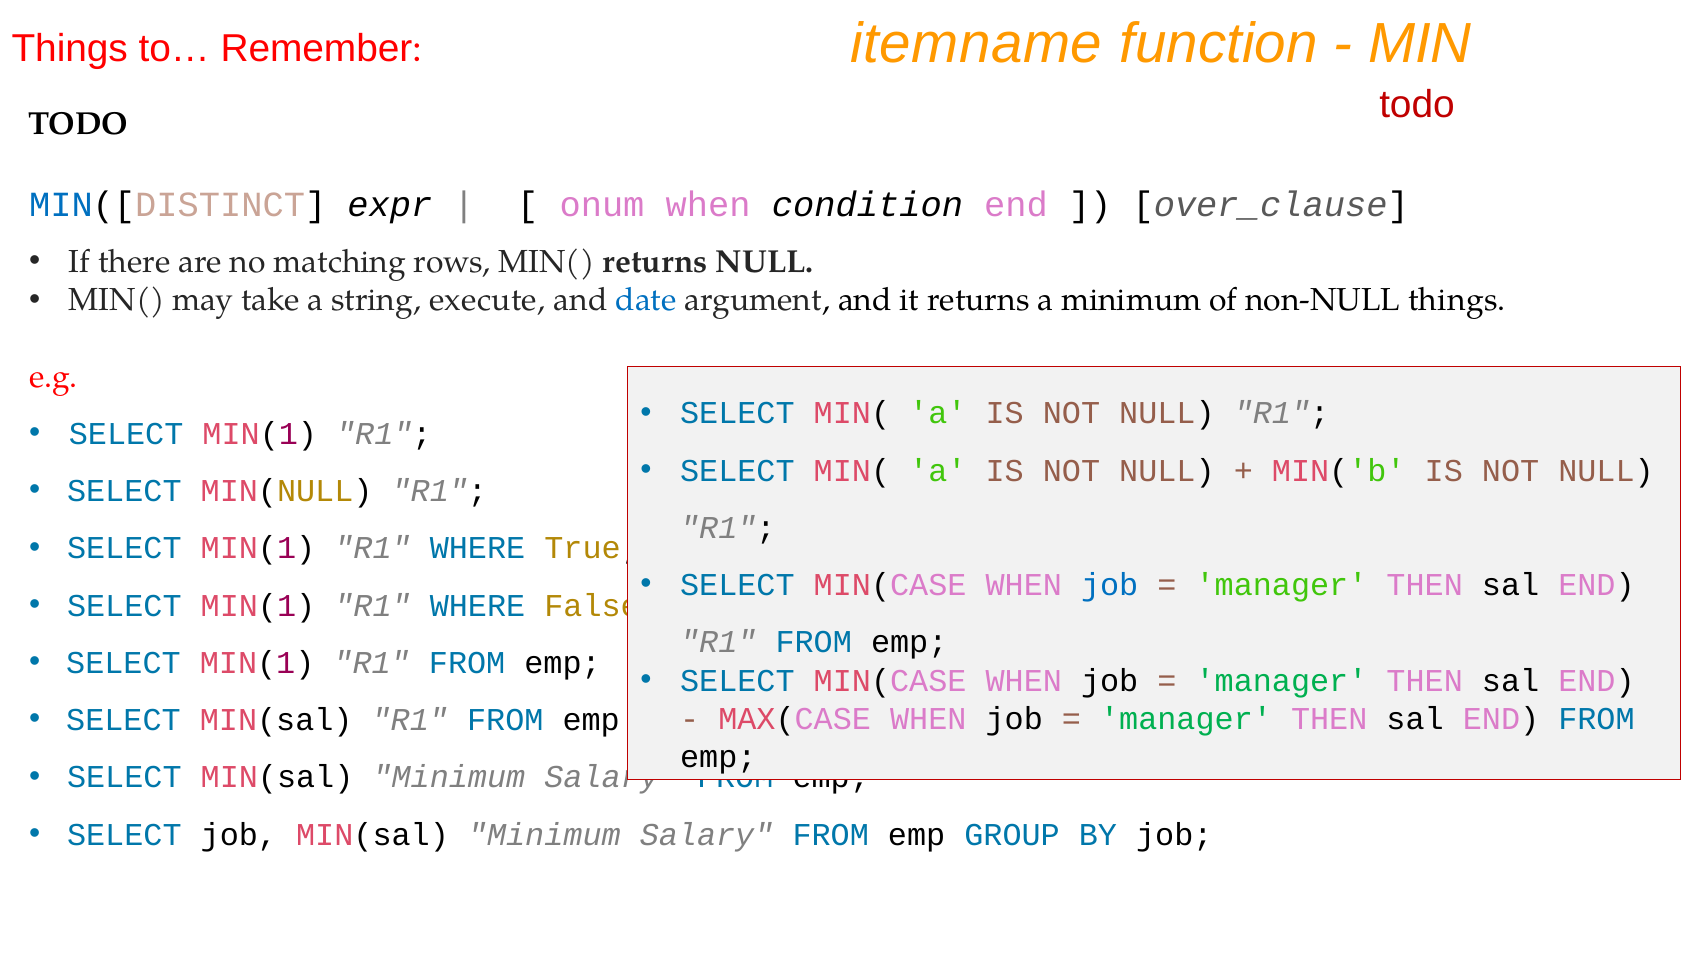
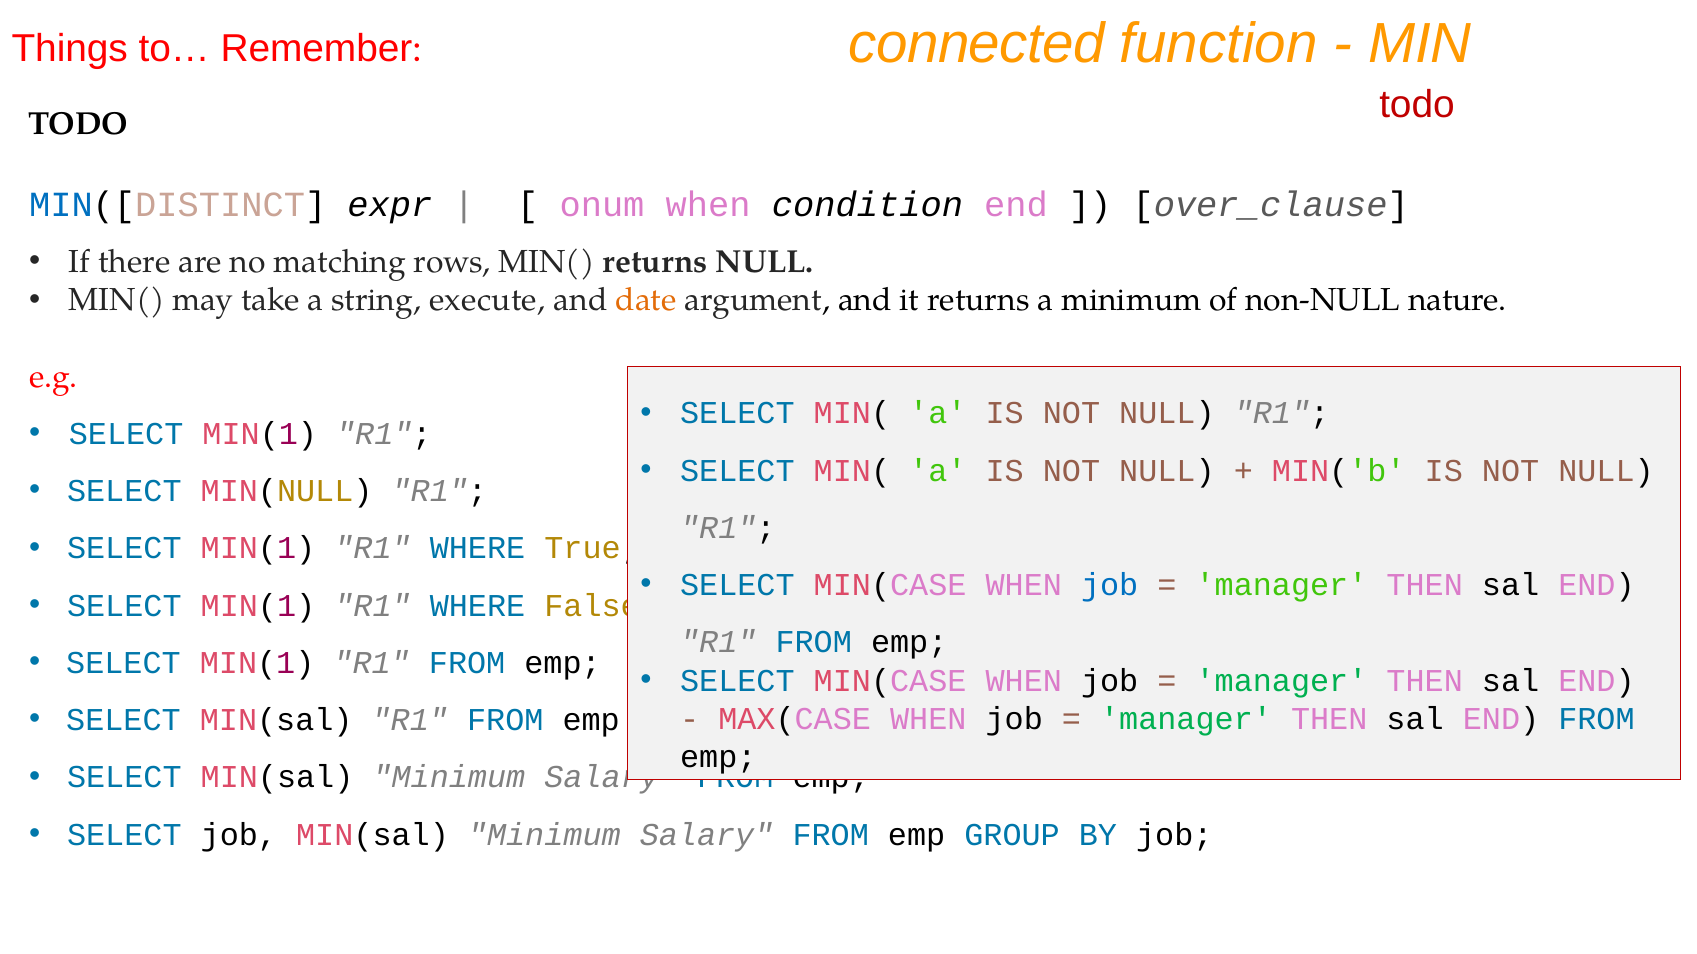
itemname: itemname -> connected
date colour: blue -> orange
non-NULL things: things -> nature
